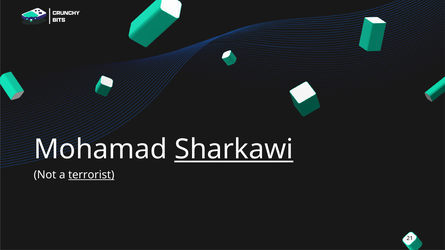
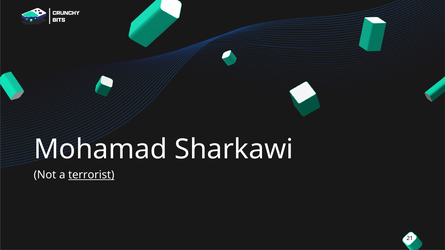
Sharkawi underline: present -> none
